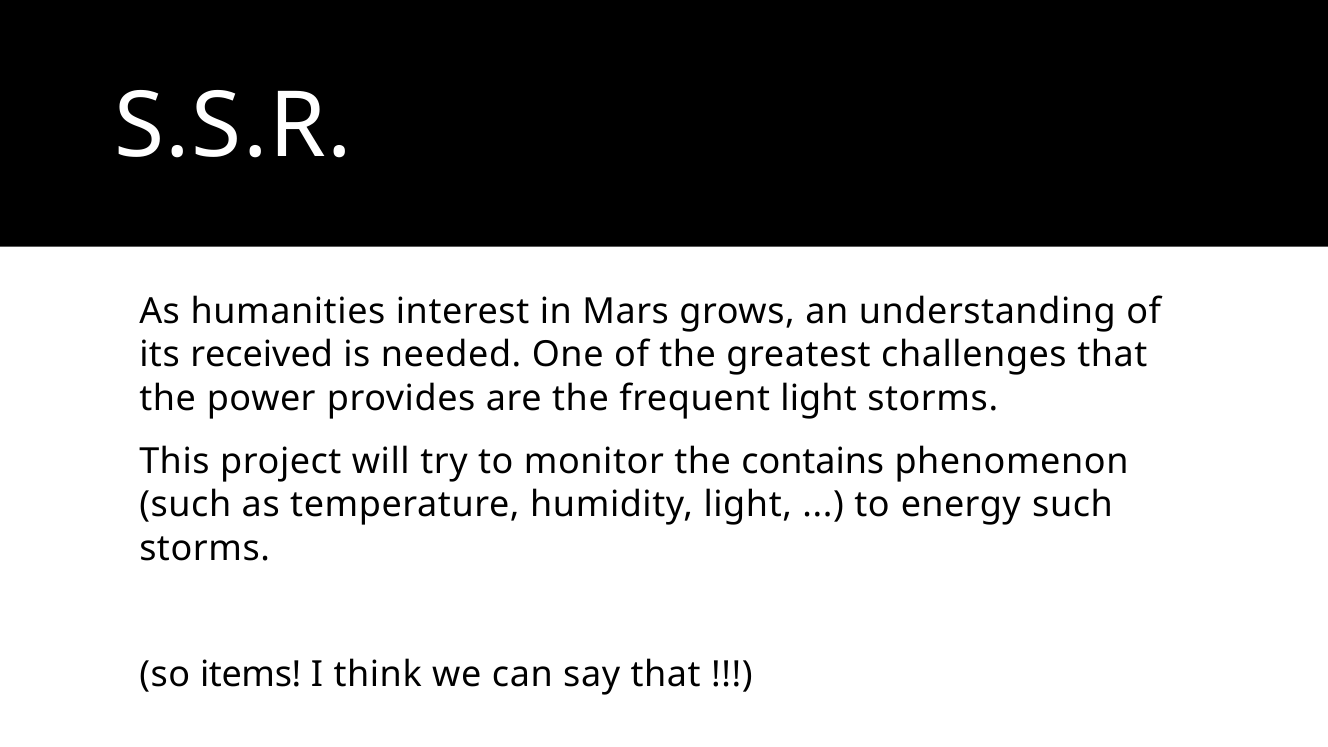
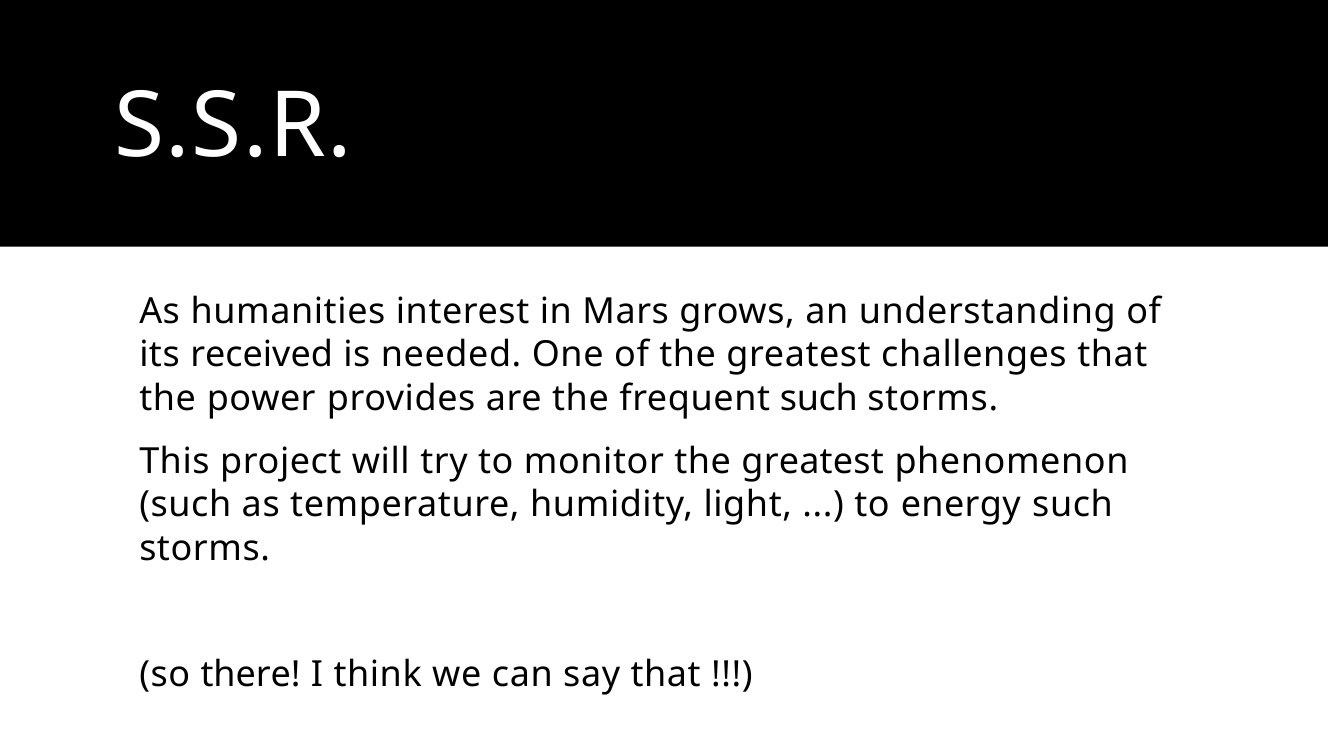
frequent light: light -> such
monitor the contains: contains -> greatest
items: items -> there
